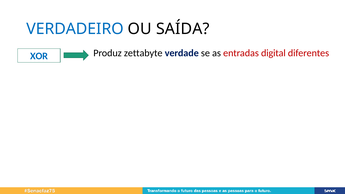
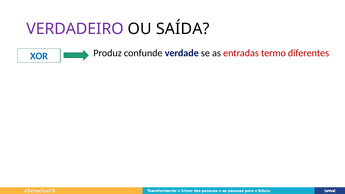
VERDADEIRO colour: blue -> purple
zettabyte: zettabyte -> confunde
digital: digital -> termo
